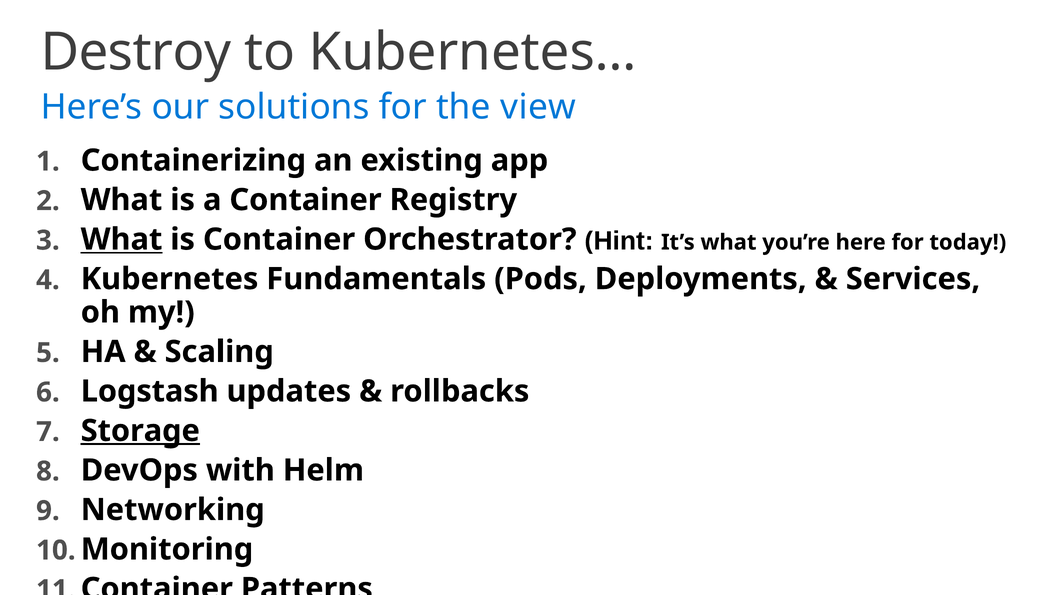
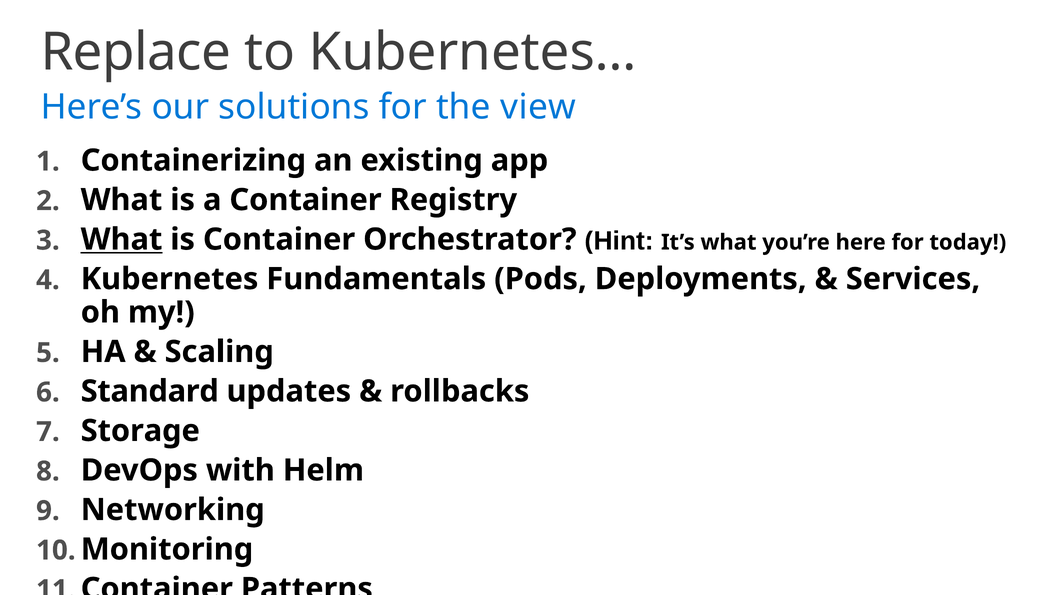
Destroy: Destroy -> Replace
Logstash: Logstash -> Standard
Storage underline: present -> none
